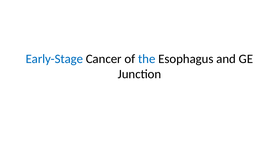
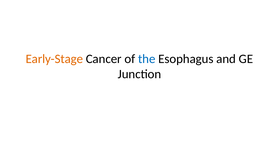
Early-Stage colour: blue -> orange
